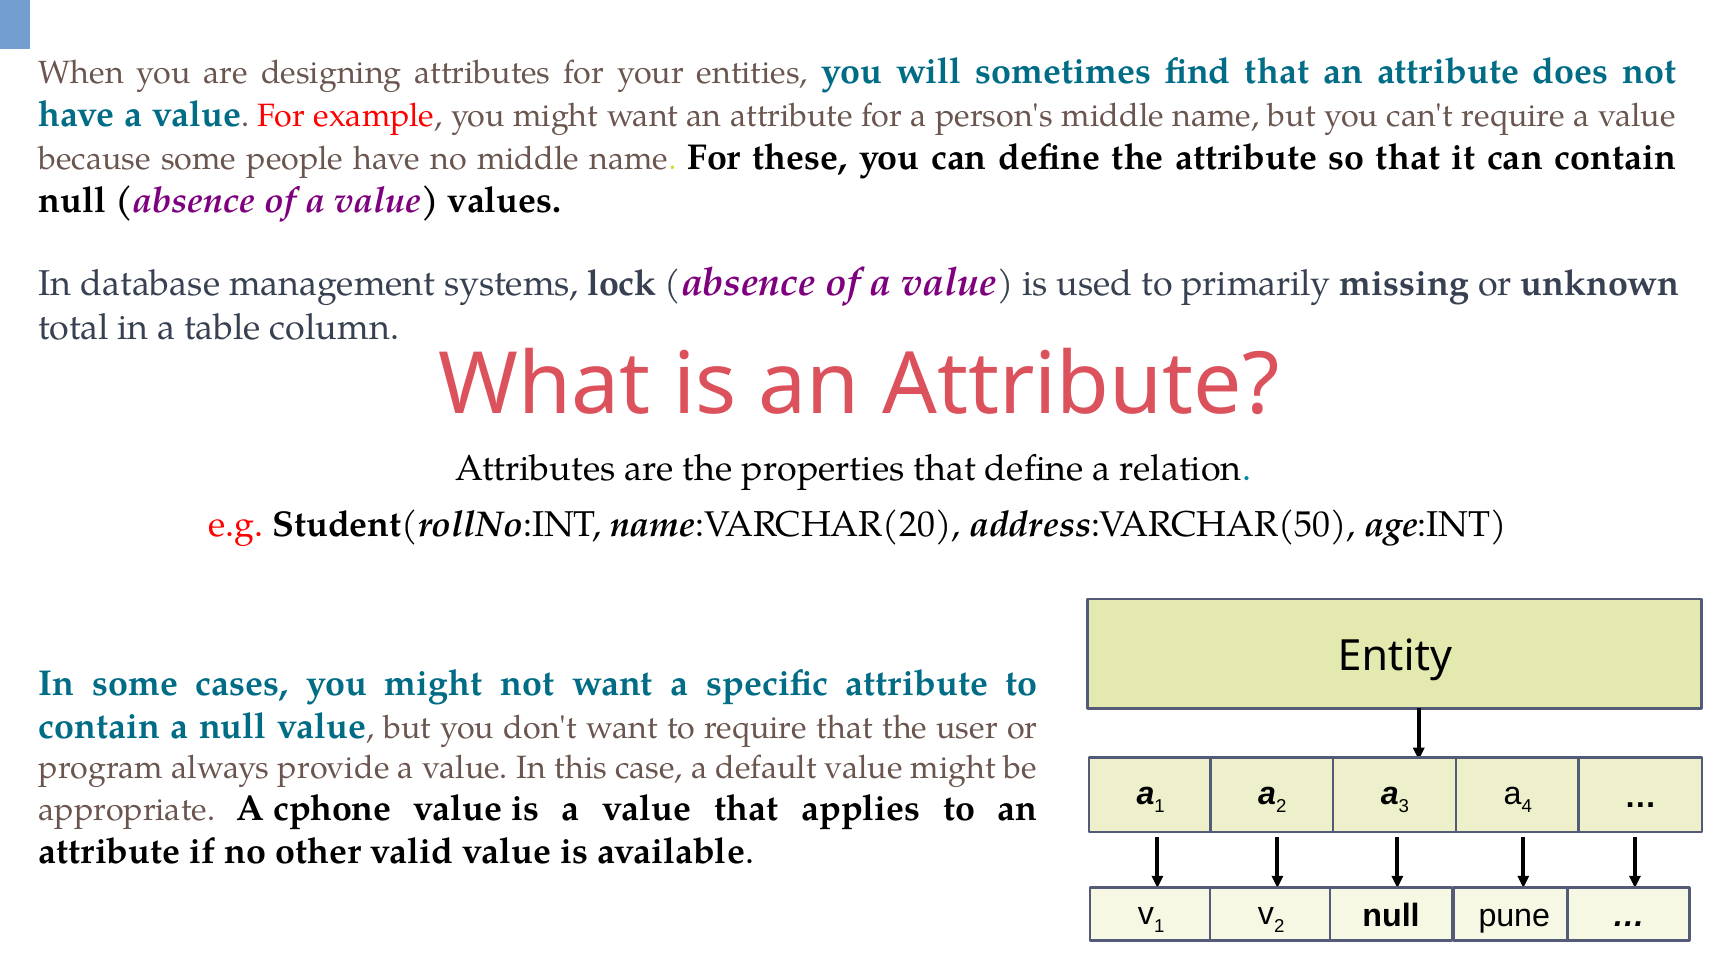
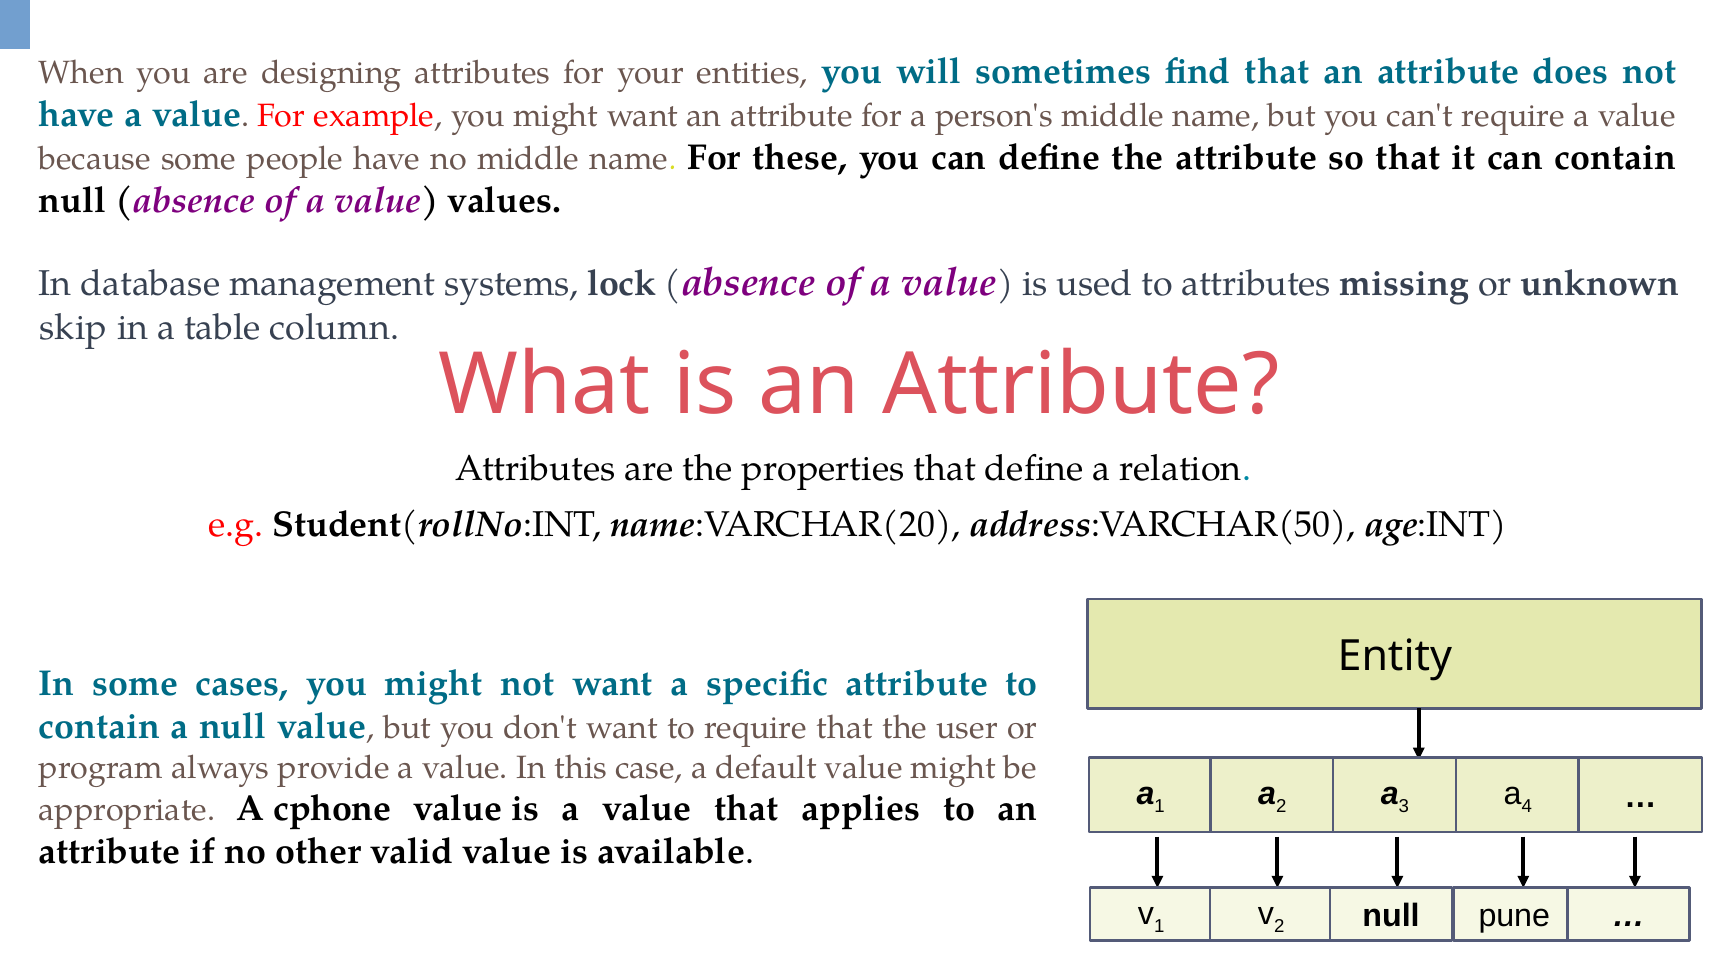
to primarily: primarily -> attributes
total: total -> skip
